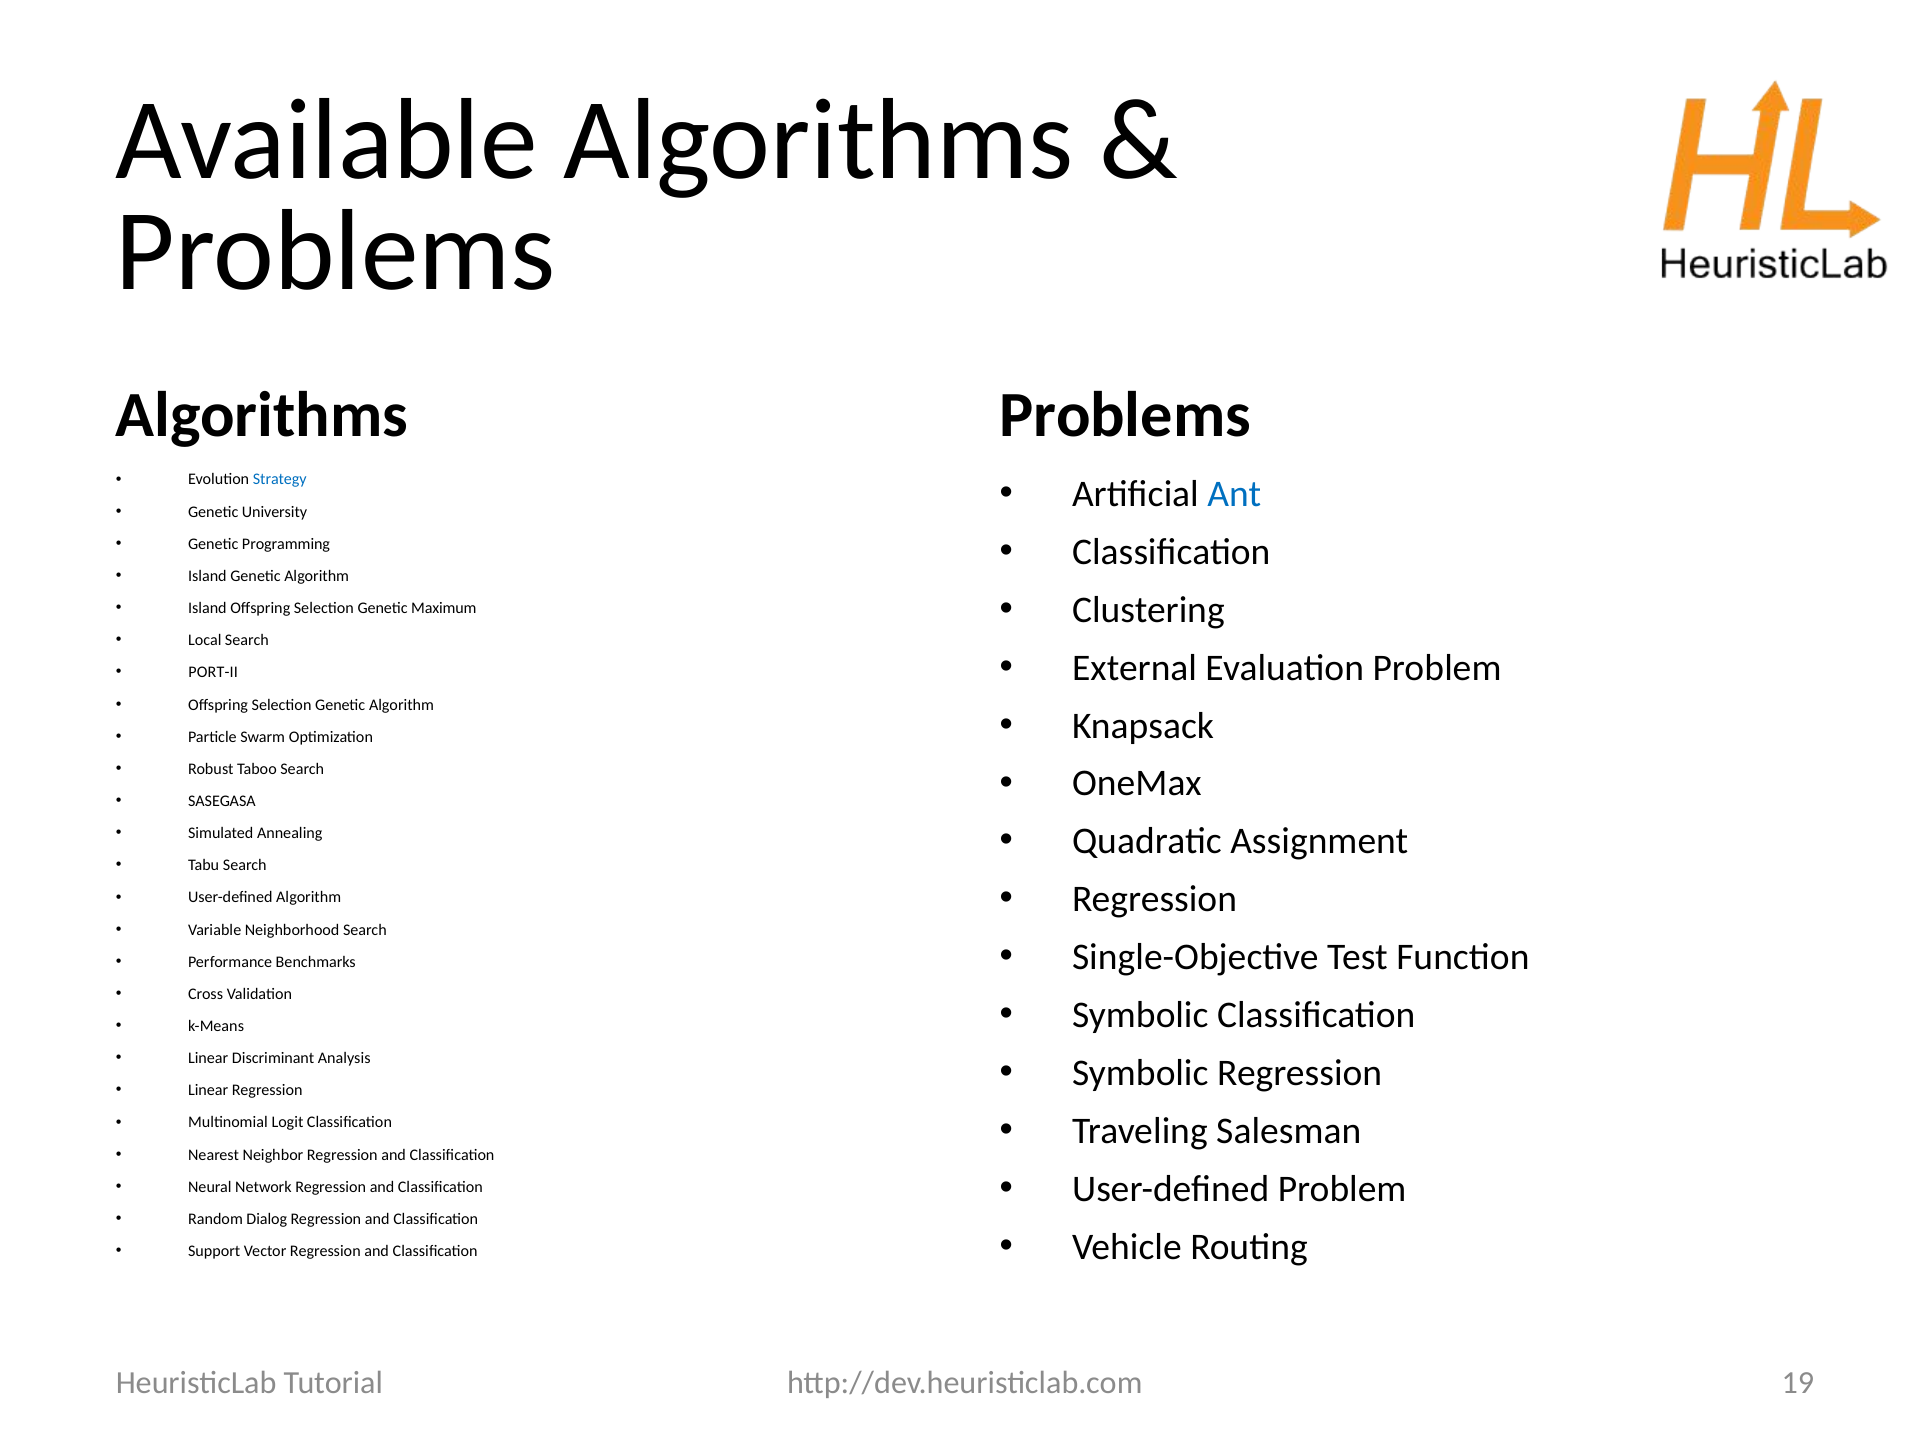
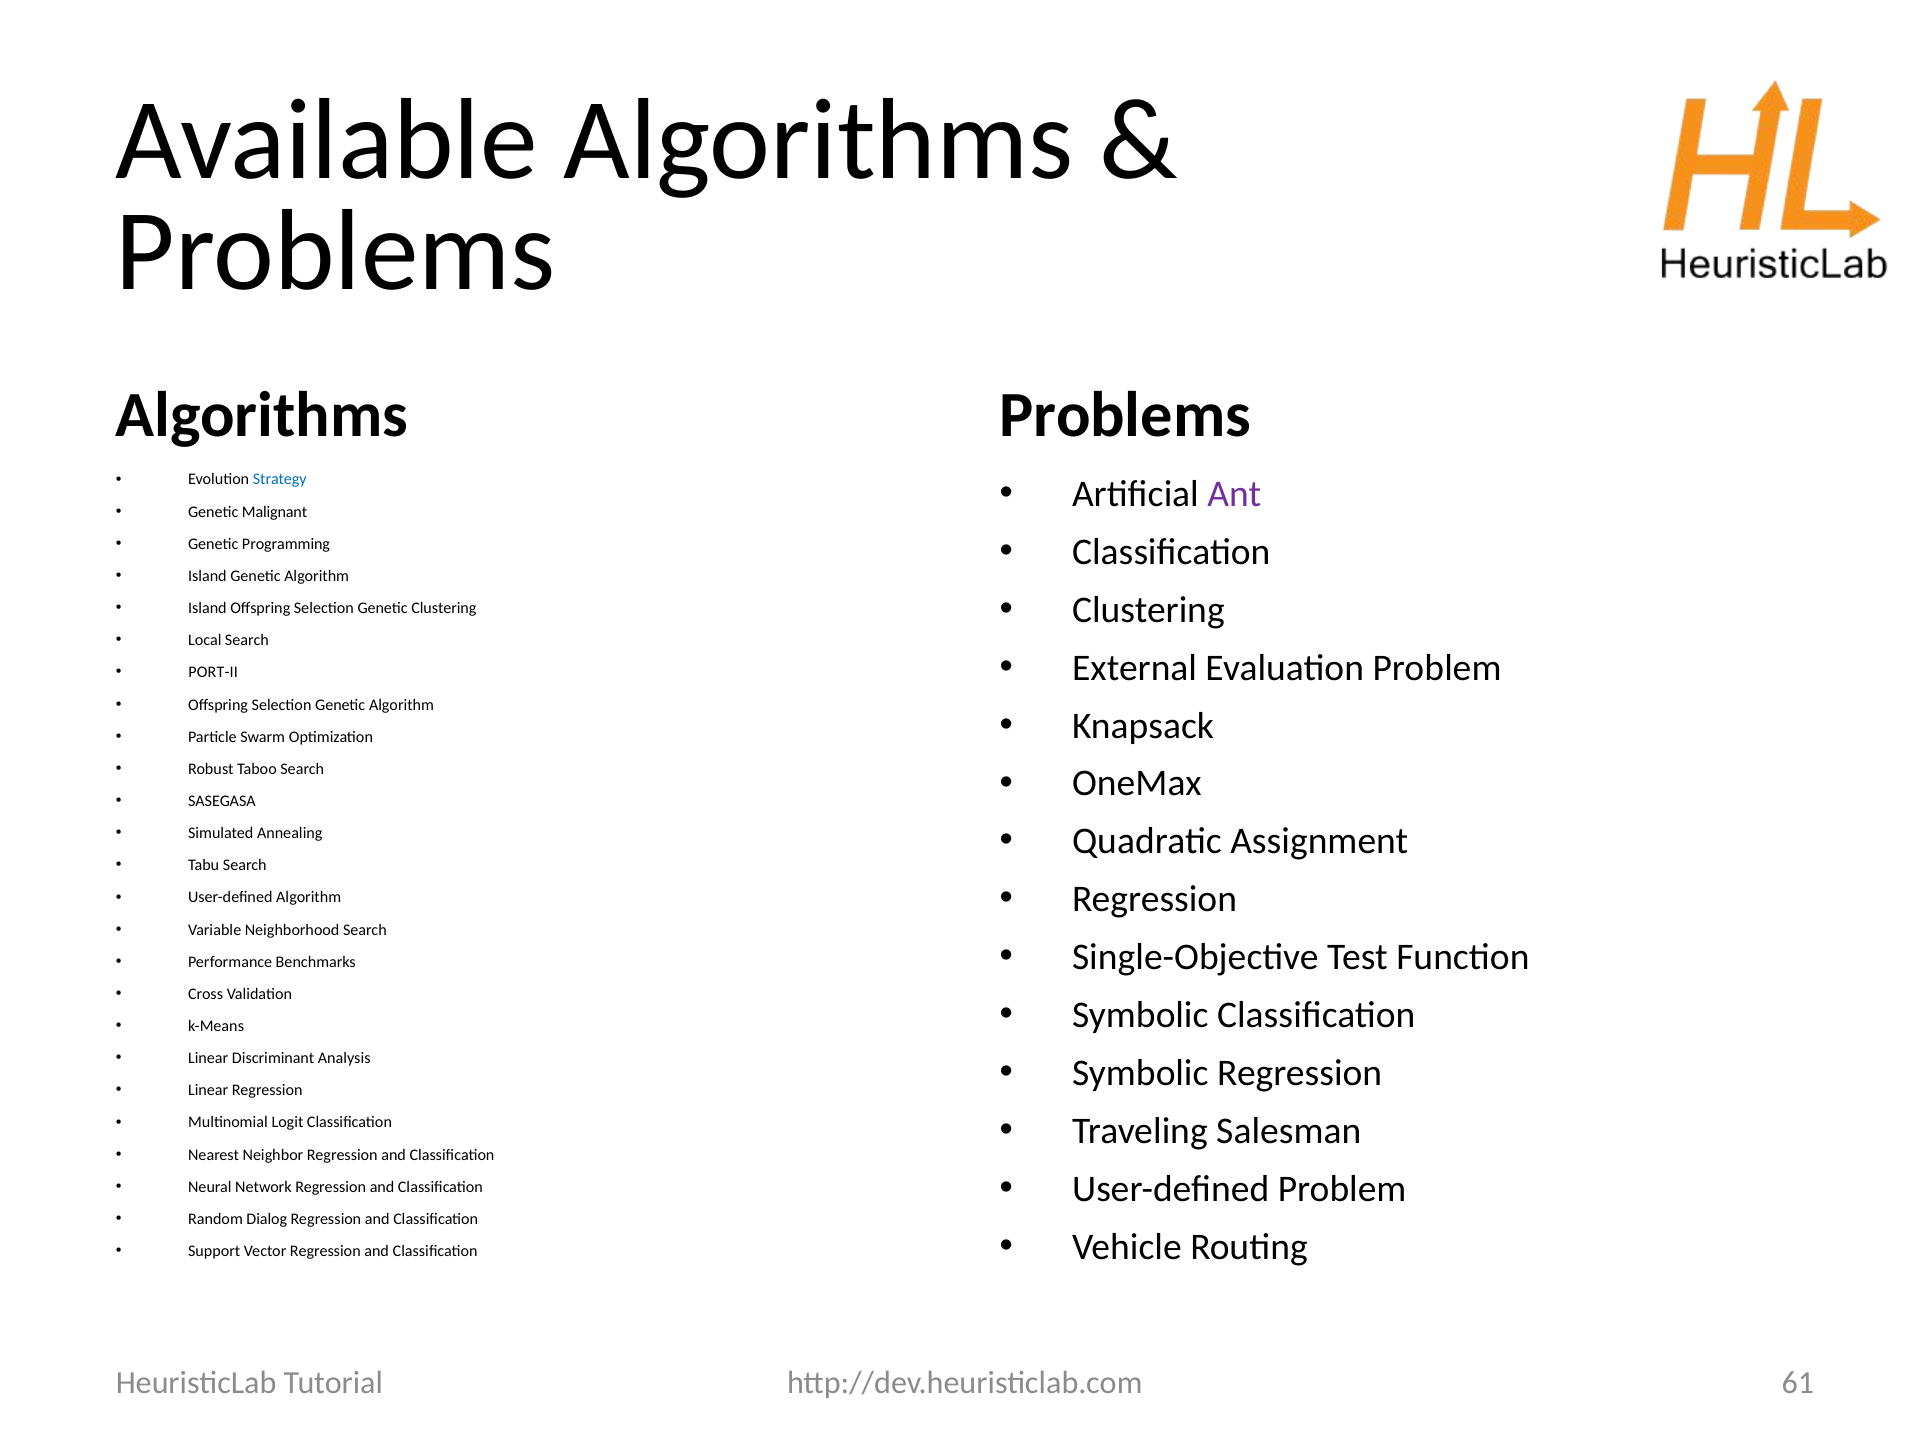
Ant colour: blue -> purple
University: University -> Malignant
Genetic Maximum: Maximum -> Clustering
19: 19 -> 61
